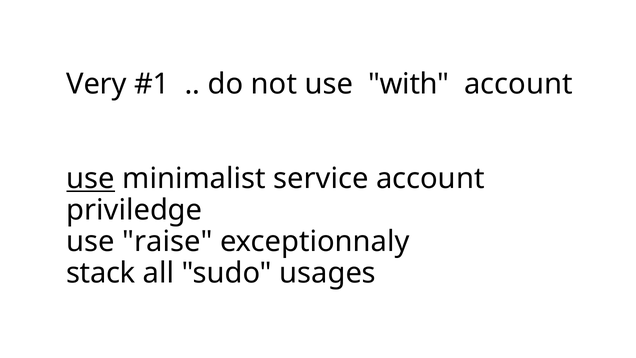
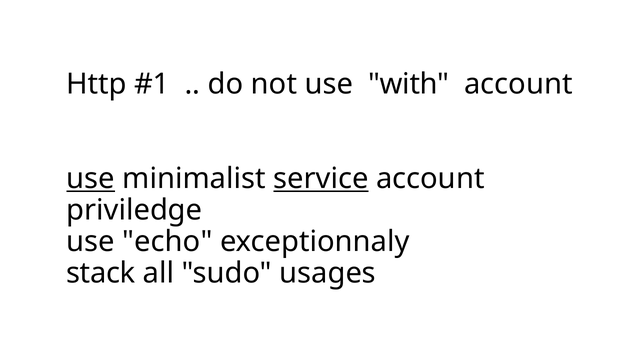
Very: Very -> Http
service underline: none -> present
raise: raise -> echo
